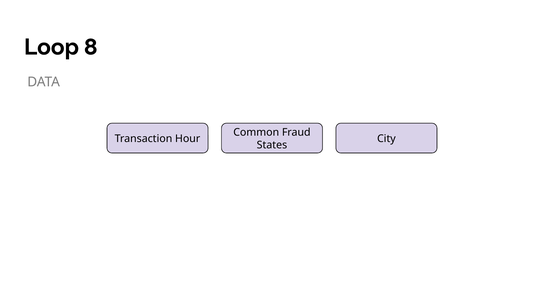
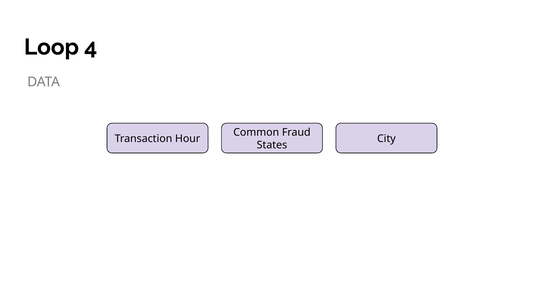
8: 8 -> 4
